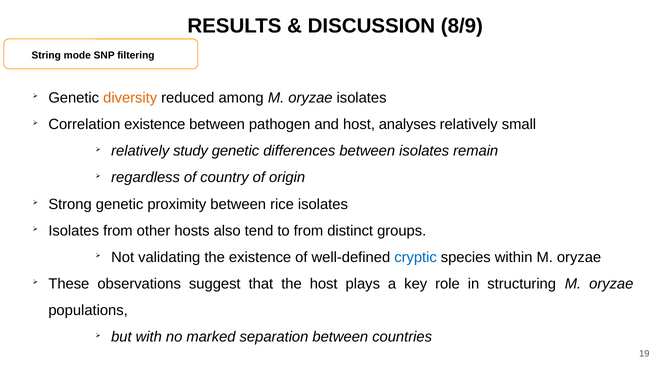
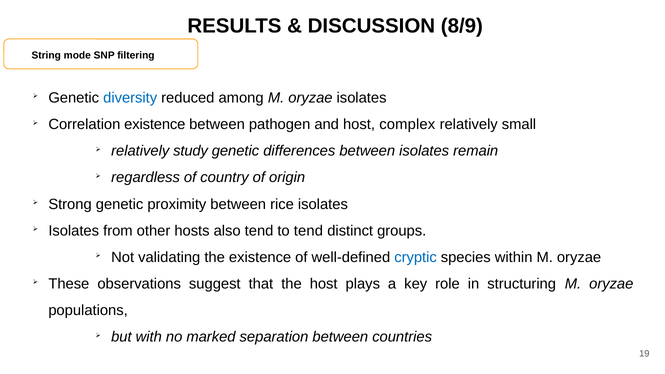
diversity colour: orange -> blue
analyses: analyses -> complex
to from: from -> tend
